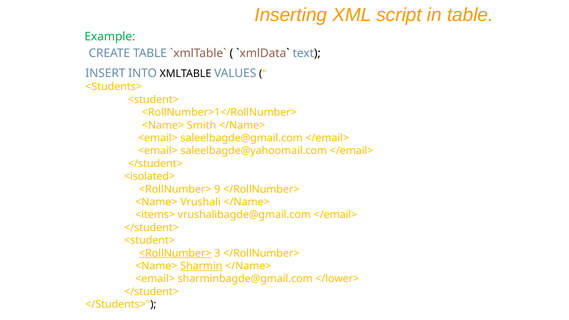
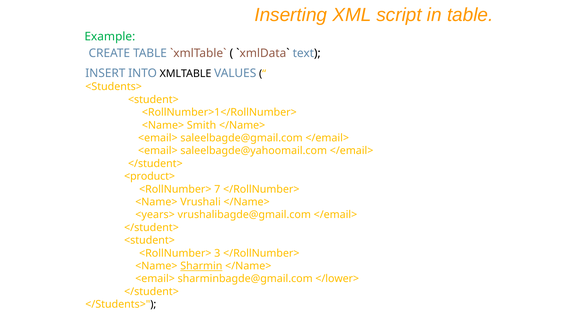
<isolated>: <isolated> -> <product>
9: 9 -> 7
<items>: <items> -> <years>
<RollNumber> at (175, 253) underline: present -> none
